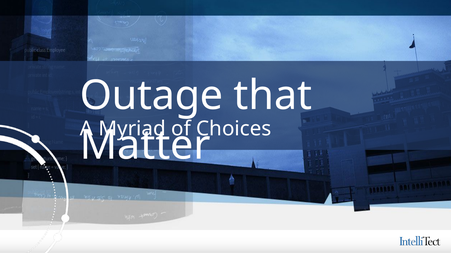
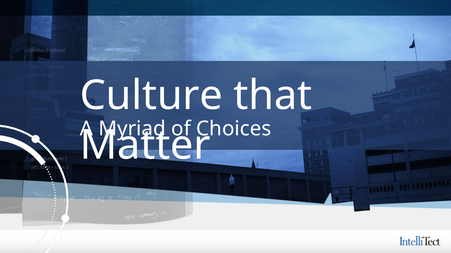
Outage: Outage -> Culture
